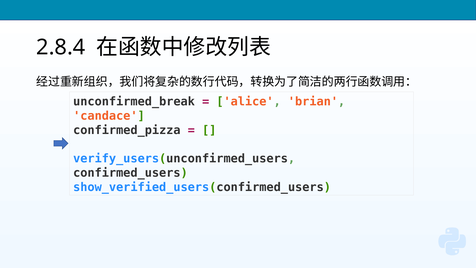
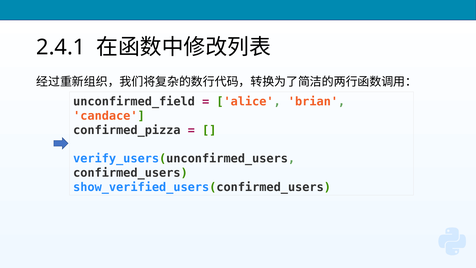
2.8.4: 2.8.4 -> 2.4.1
unconfirmed_break: unconfirmed_break -> unconfirmed_field
